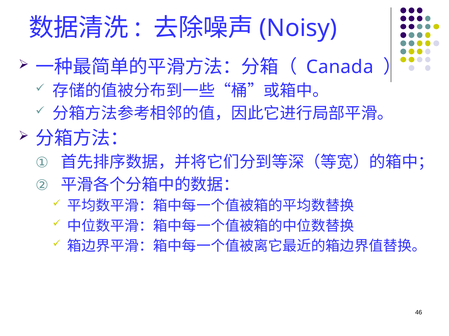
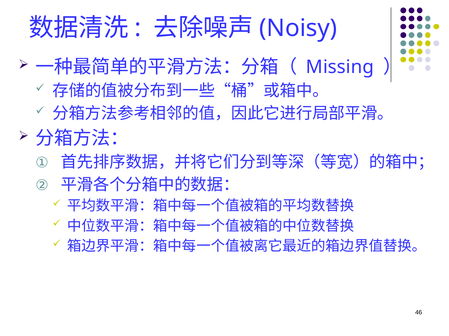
Canada: Canada -> Missing
